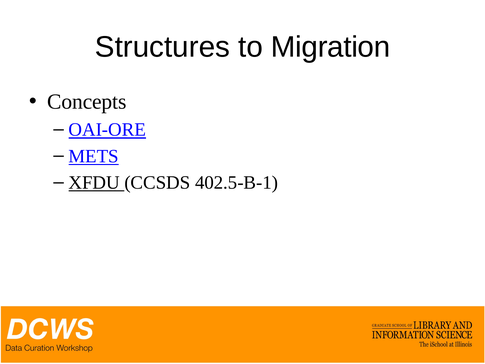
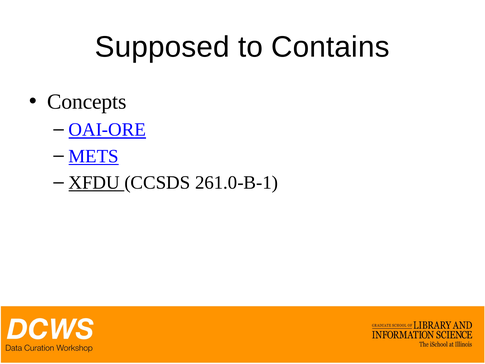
Structures: Structures -> Supposed
Migration: Migration -> Contains
402.5-B-1: 402.5-B-1 -> 261.0-B-1
